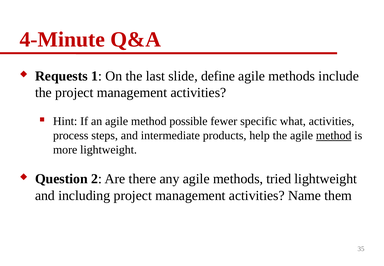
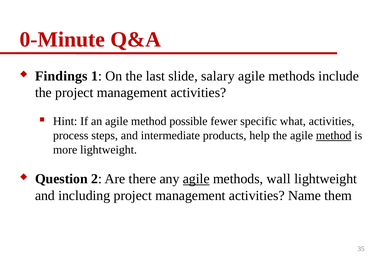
4-Minute: 4-Minute -> 0-Minute
Requests: Requests -> Findings
define: define -> salary
agile at (196, 179) underline: none -> present
tried: tried -> wall
